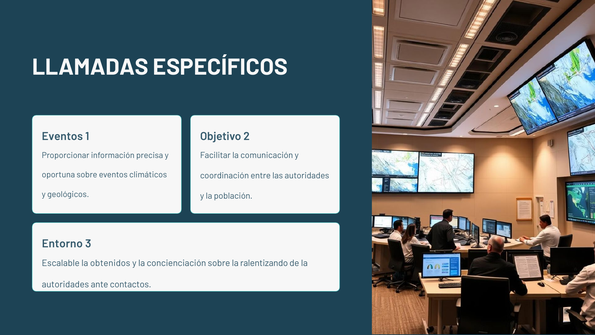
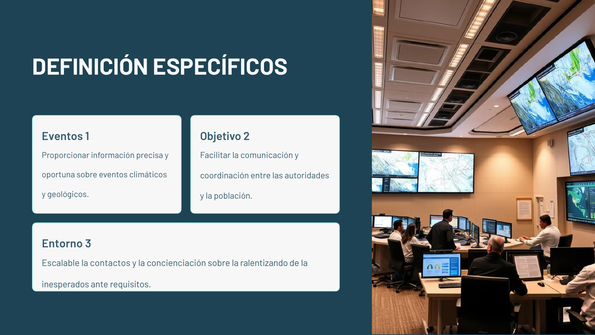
LLAMADAS: LLAMADAS -> DEFINICIÓN
obtenidos: obtenidos -> contactos
autoridades at (65, 284): autoridades -> inesperados
contactos: contactos -> requisitos
